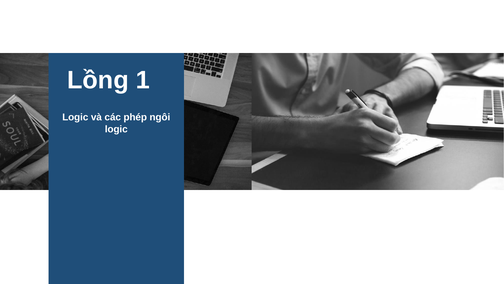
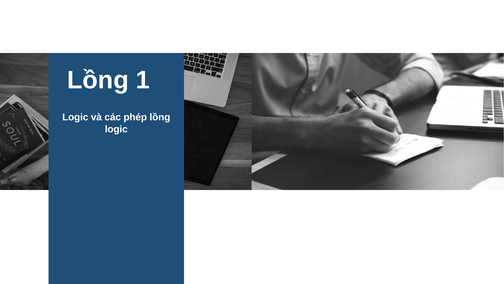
phép ngôi: ngôi -> lồng
